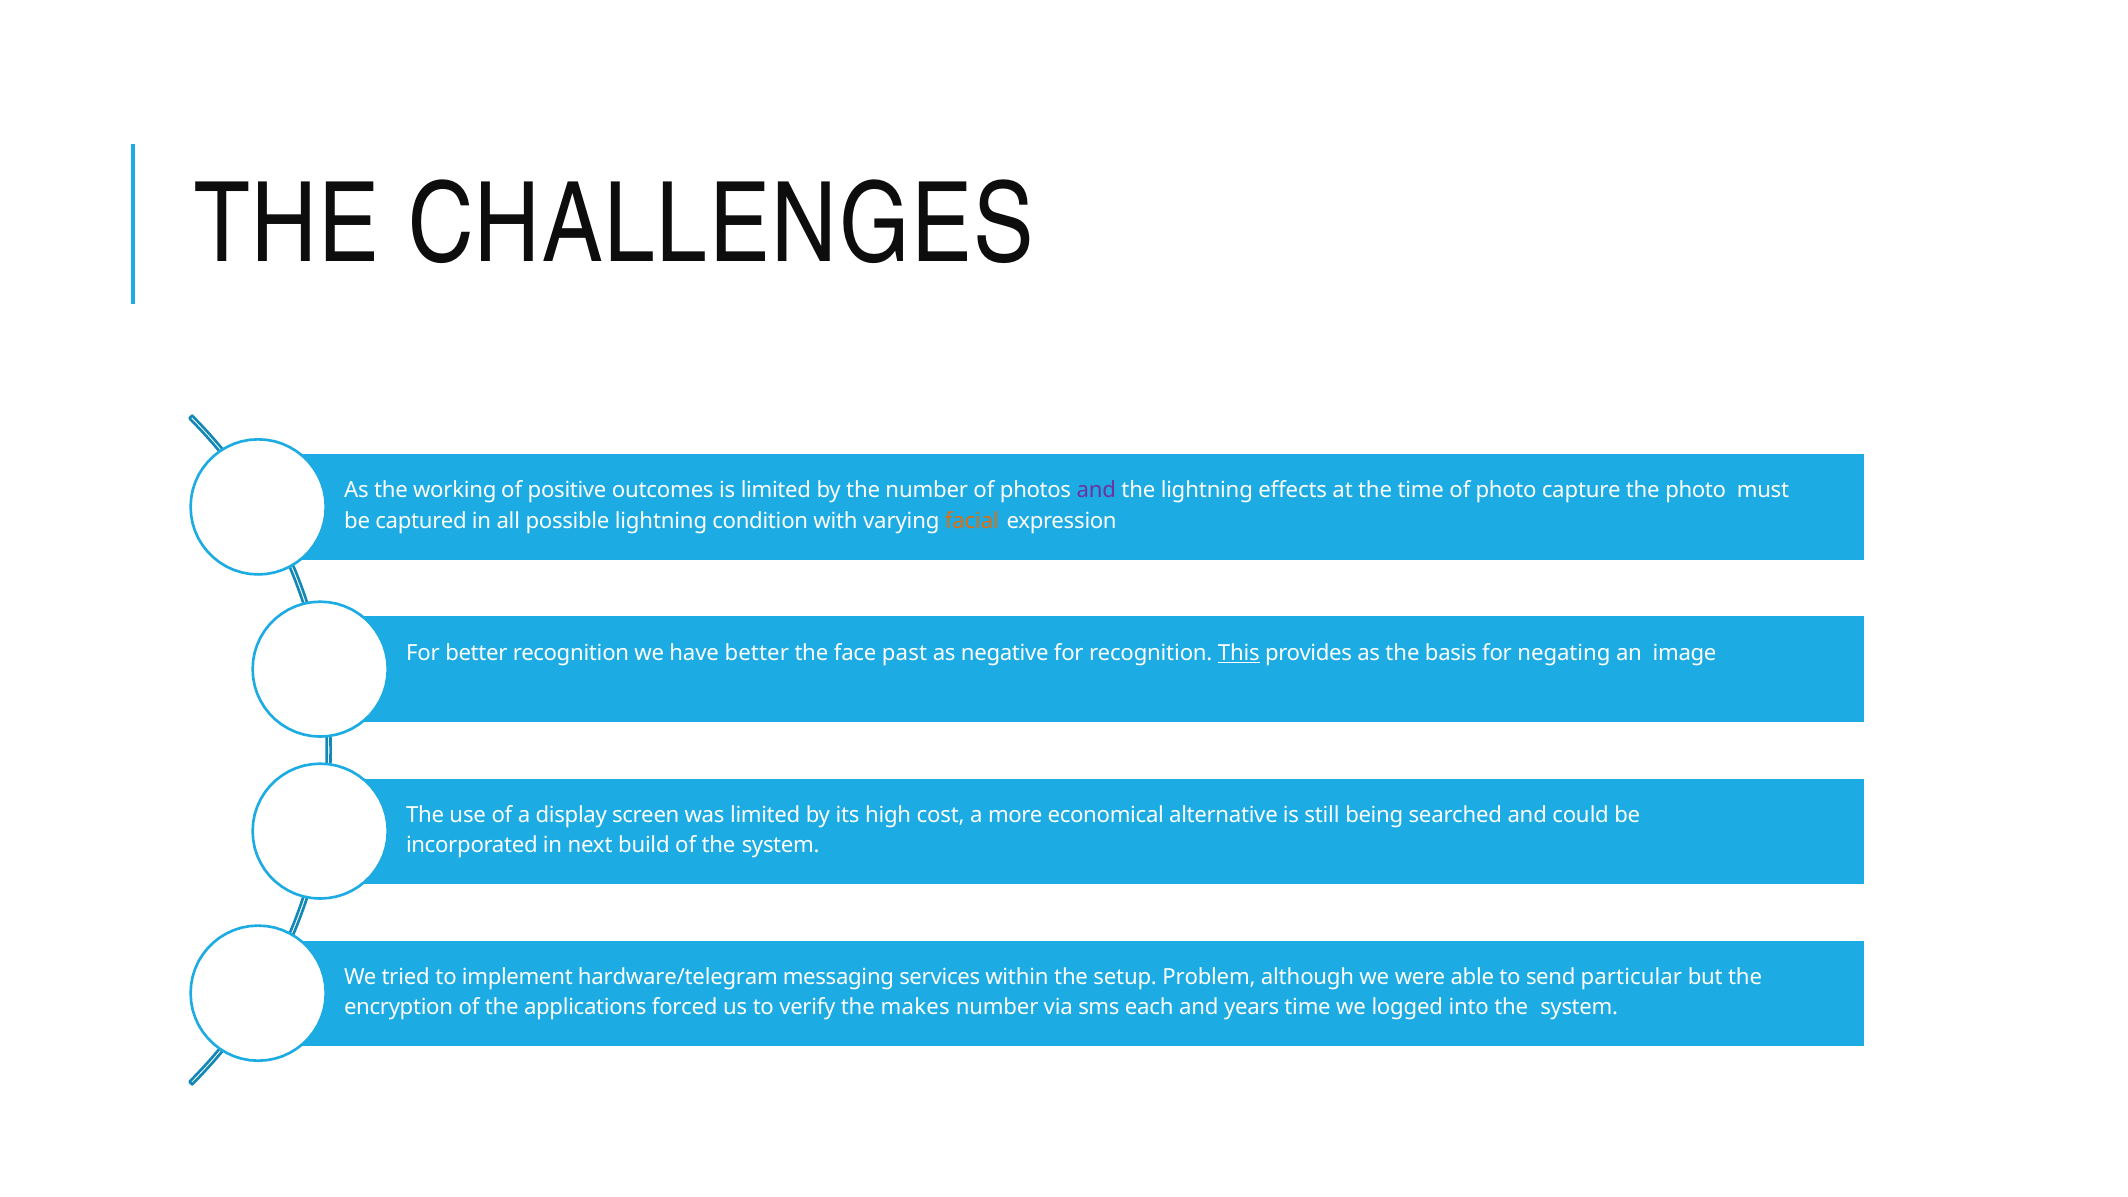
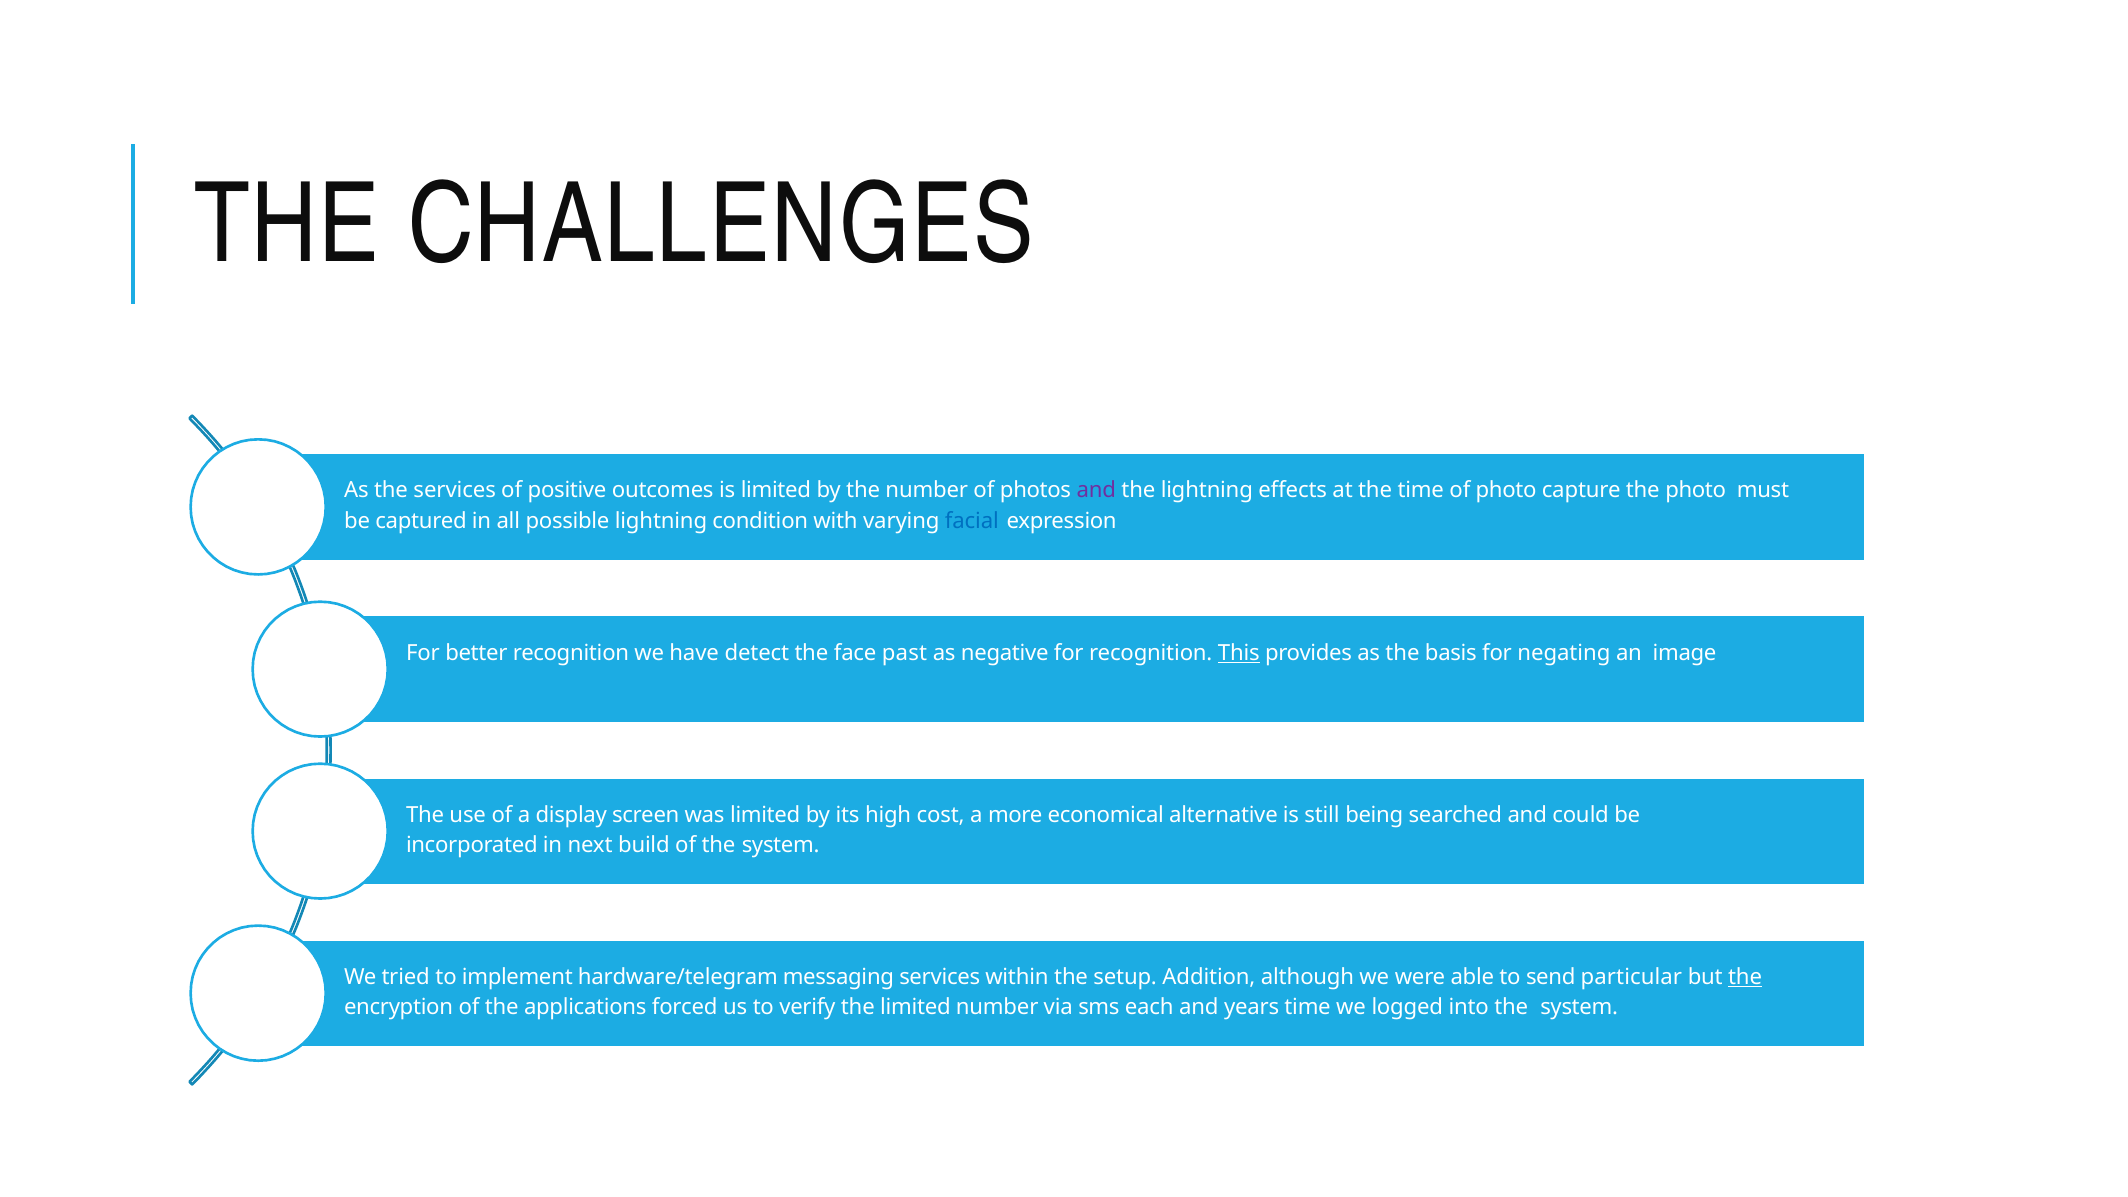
the working: working -> services
facial colour: orange -> blue
have better: better -> detect
Problem: Problem -> Addition
the at (1745, 977) underline: none -> present
the makes: makes -> limited
